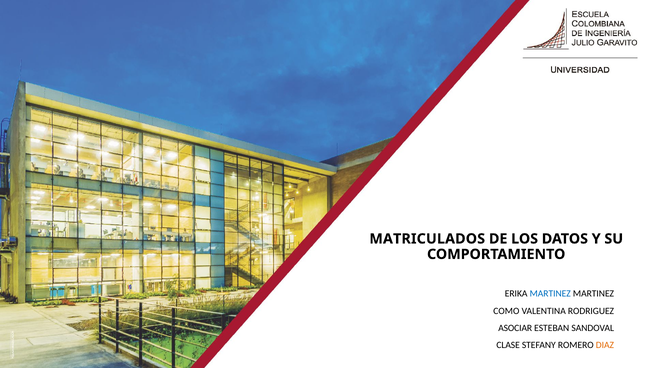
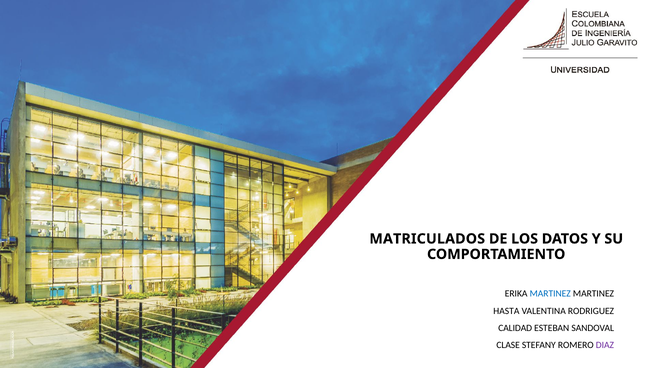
COMO: COMO -> HASTA
ASOCIAR: ASOCIAR -> CALIDAD
DIAZ colour: orange -> purple
